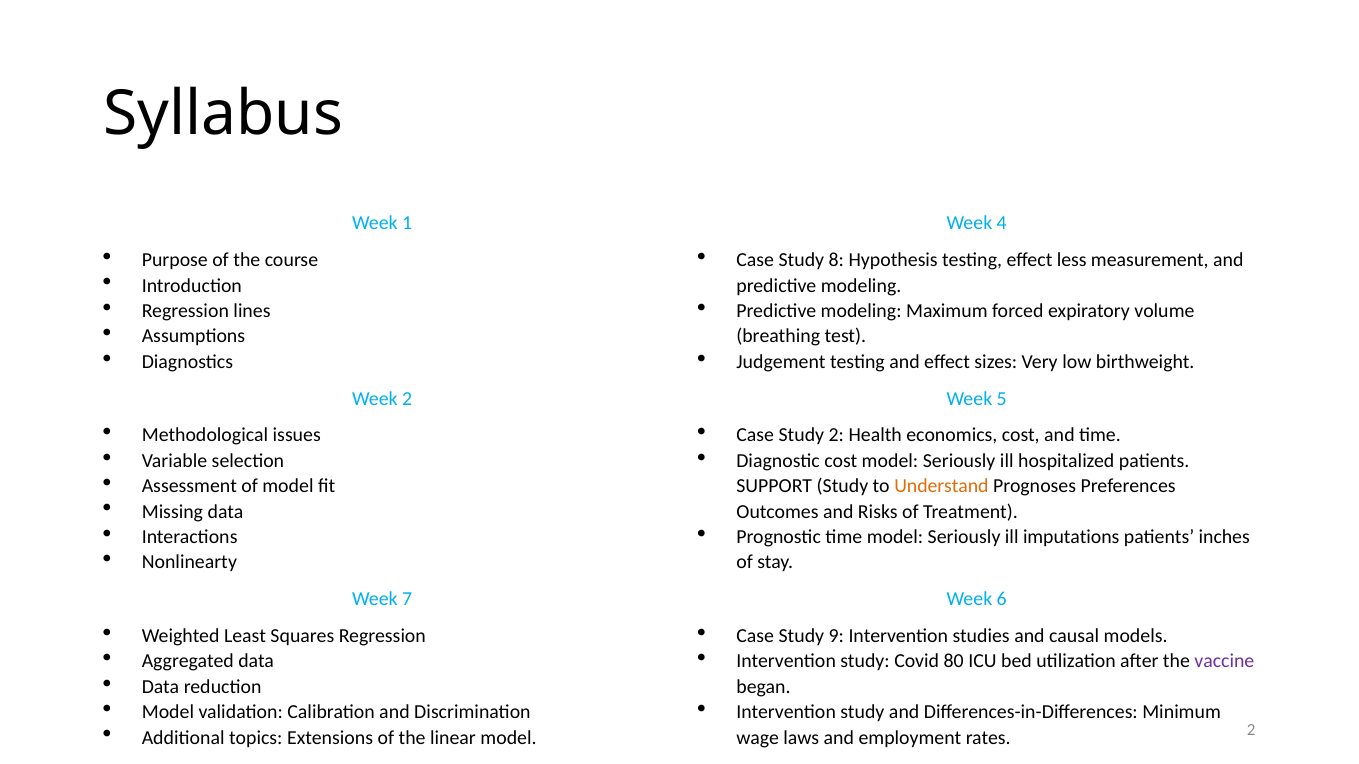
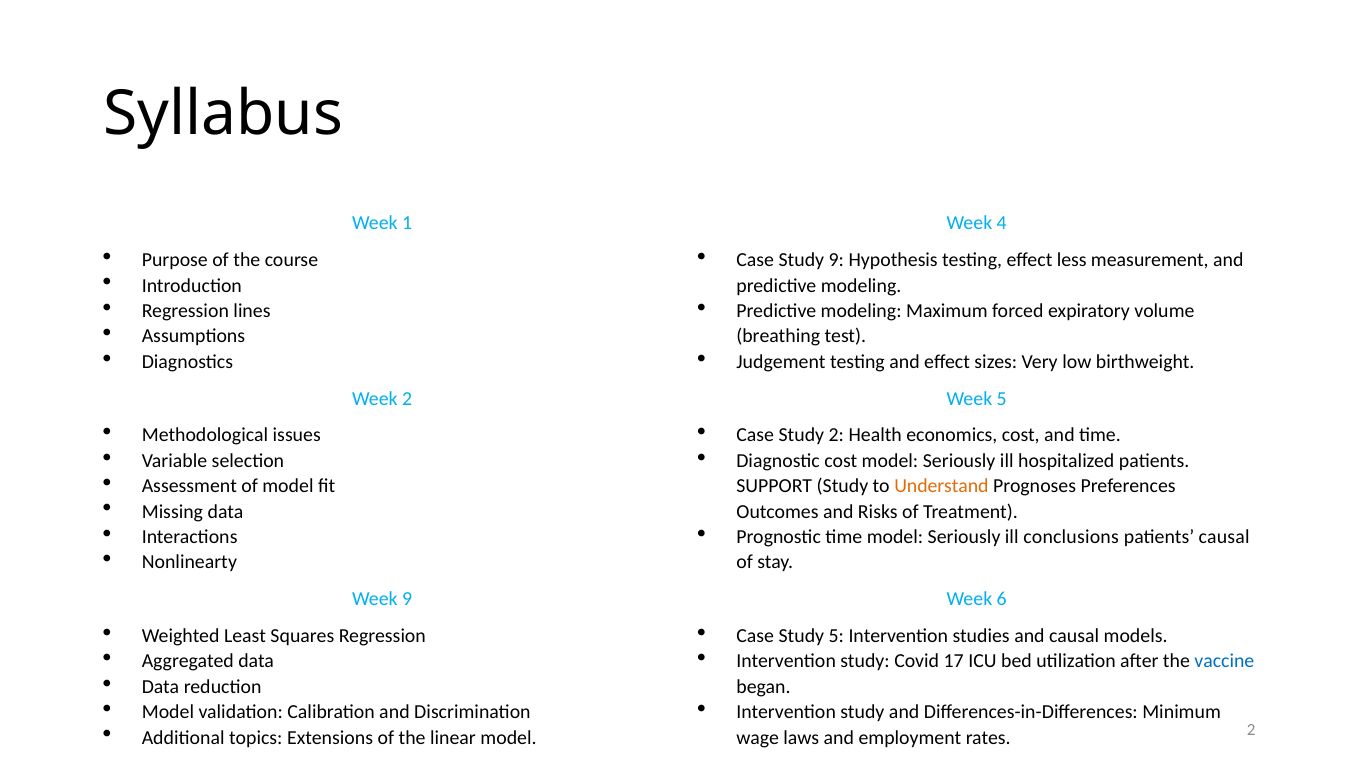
Study 8: 8 -> 9
imputations: imputations -> conclusions
patients inches: inches -> causal
Week 7: 7 -> 9
Study 9: 9 -> 5
80: 80 -> 17
vaccine colour: purple -> blue
